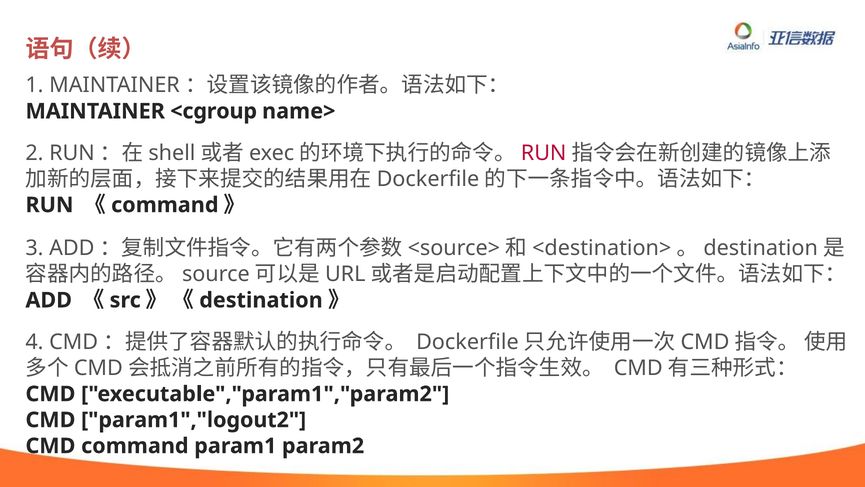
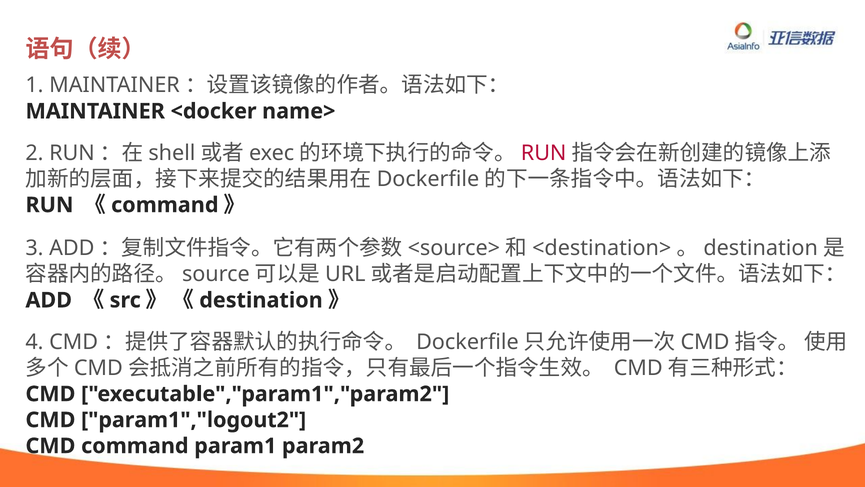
<cgroup: <cgroup -> <docker
